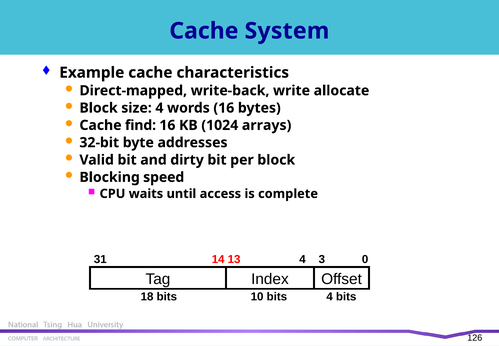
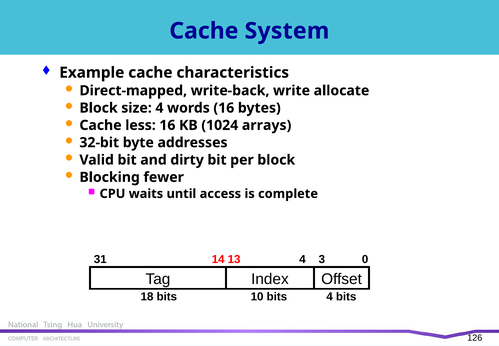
find: find -> less
speed: speed -> fewer
